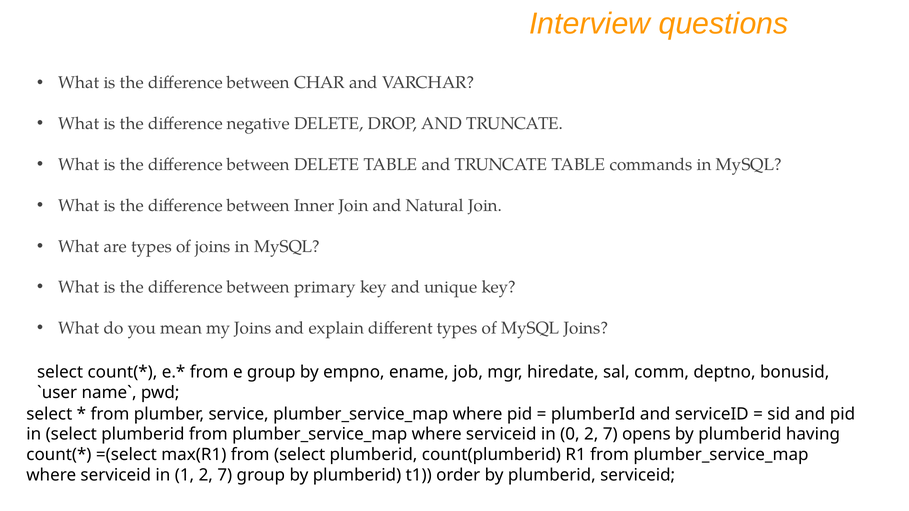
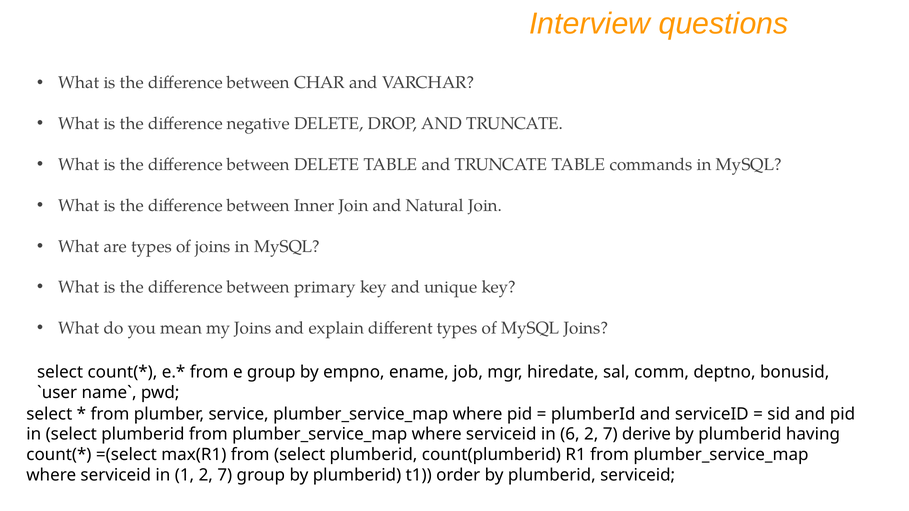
0: 0 -> 6
opens: opens -> derive
